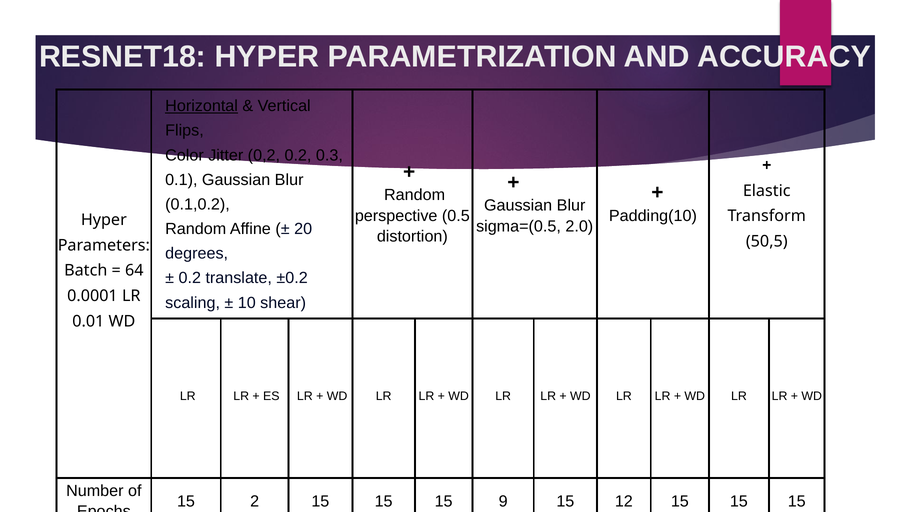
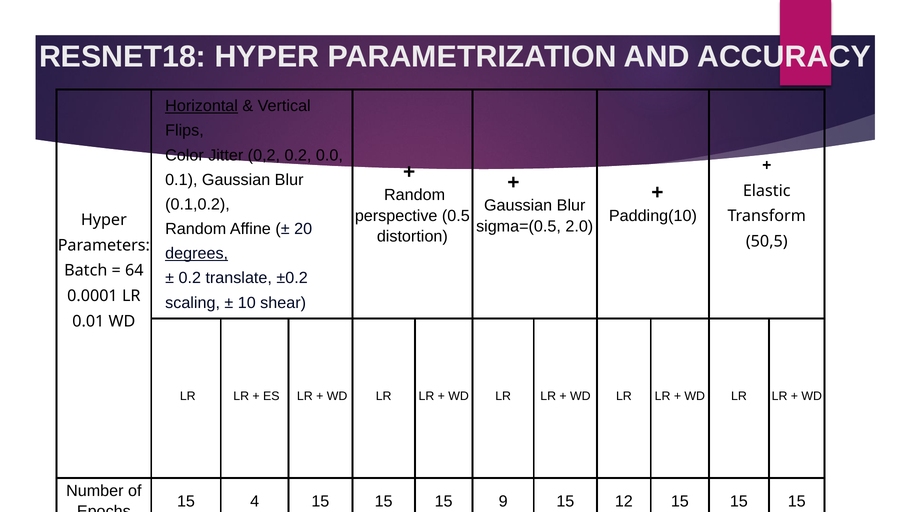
0.3: 0.3 -> 0.0
degrees underline: none -> present
2: 2 -> 4
